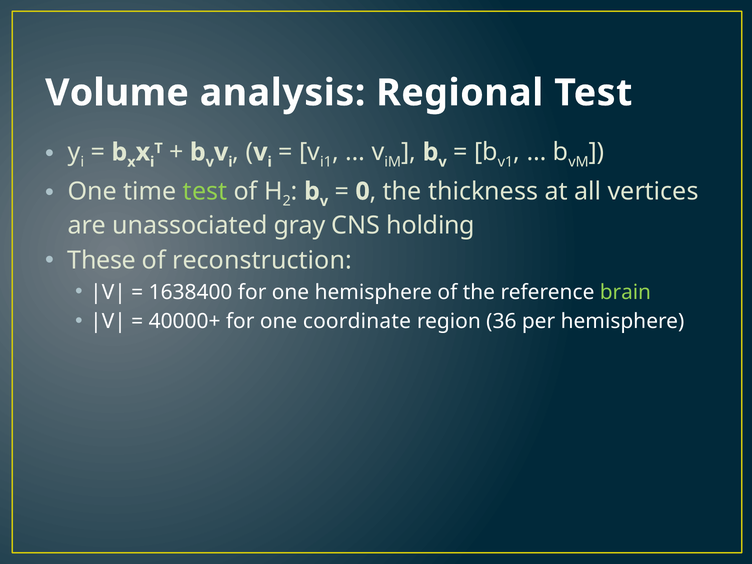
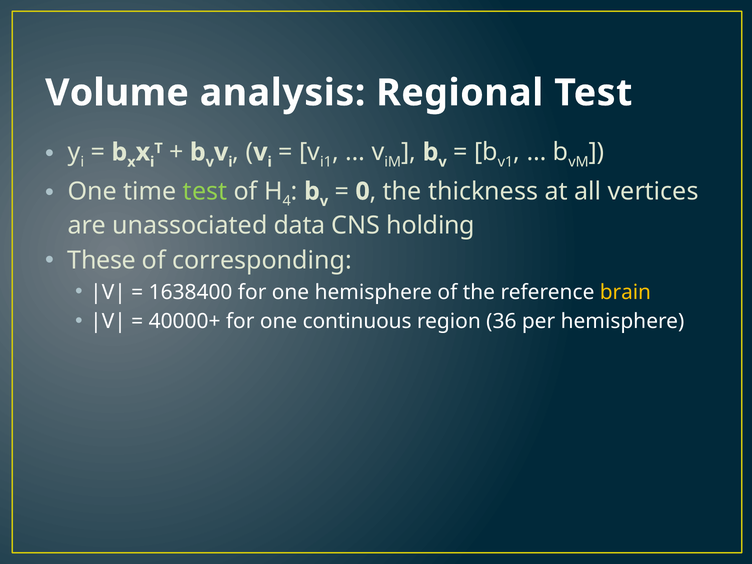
2: 2 -> 4
gray: gray -> data
reconstruction: reconstruction -> corresponding
brain colour: light green -> yellow
coordinate: coordinate -> continuous
